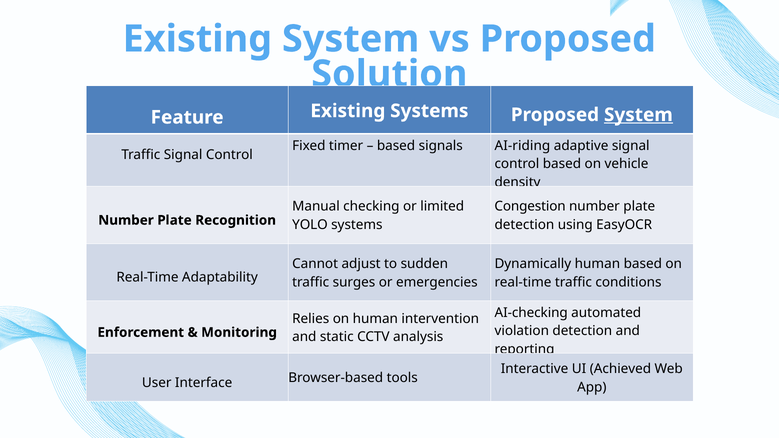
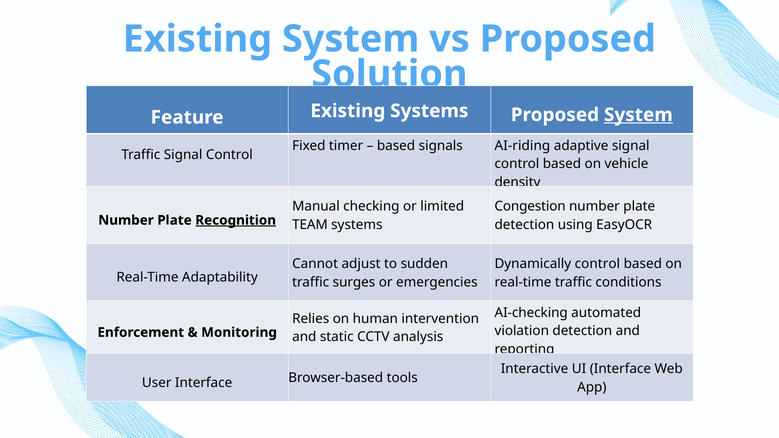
Recognition underline: none -> present
YOLO: YOLO -> TEAM
Dynamically human: human -> control
UI Achieved: Achieved -> Interface
